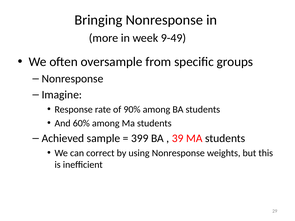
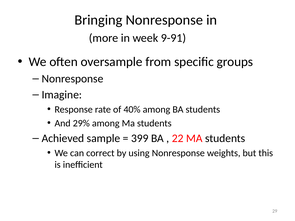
9-49: 9-49 -> 9-91
90%: 90% -> 40%
60%: 60% -> 29%
39: 39 -> 22
